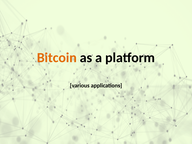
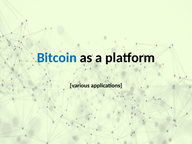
Bitcoin colour: orange -> blue
